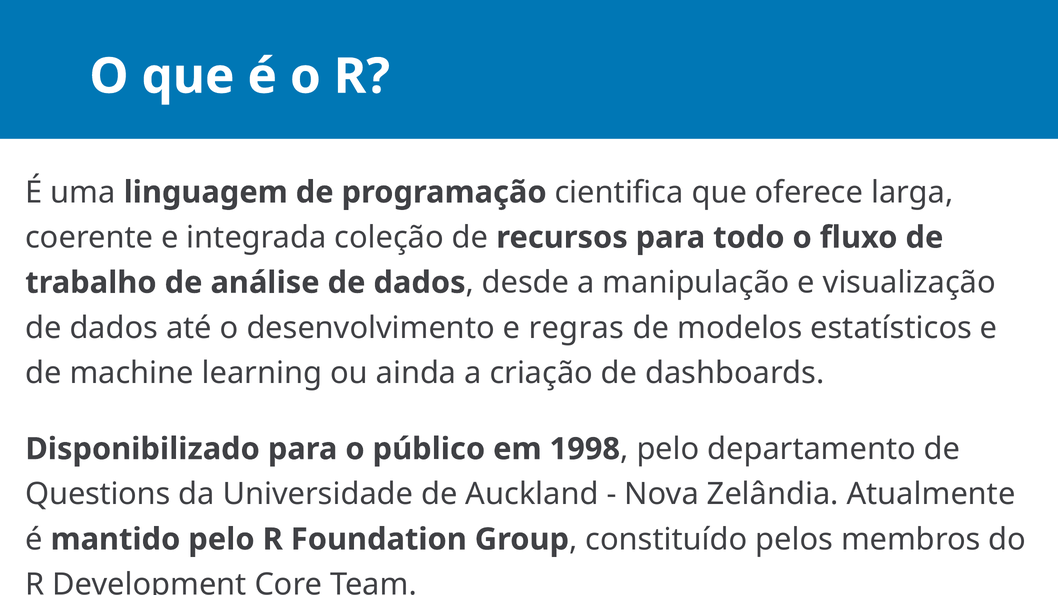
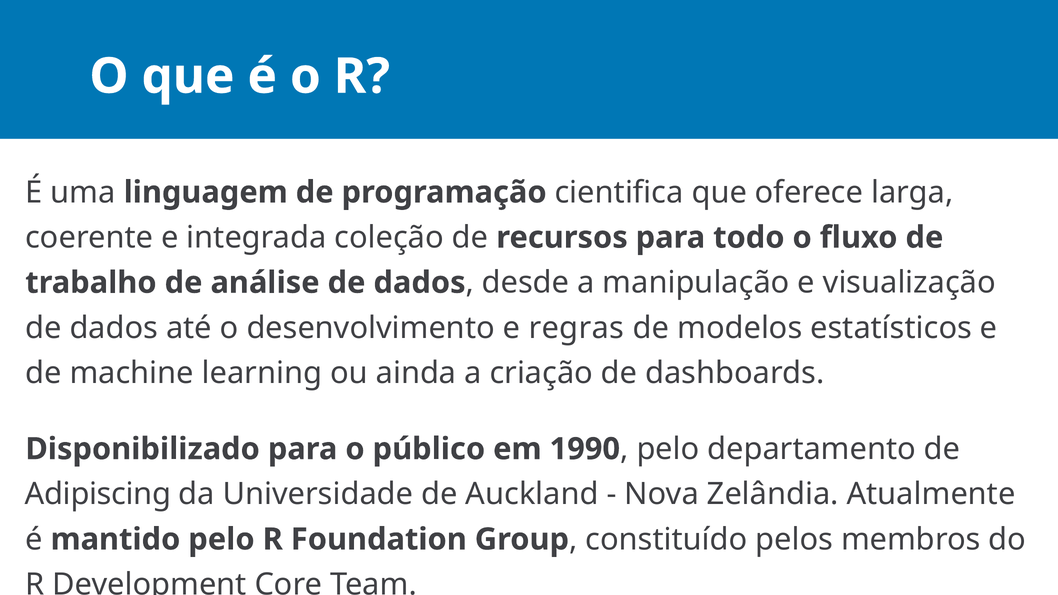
1998: 1998 -> 1990
Questions: Questions -> Adipiscing
